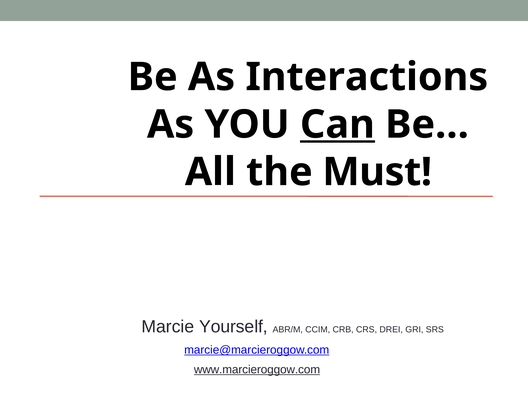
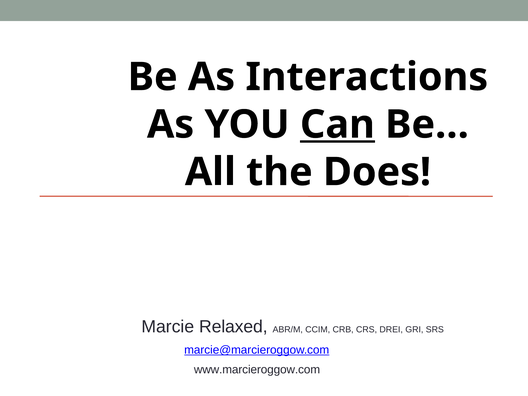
Must: Must -> Does
Yourself: Yourself -> Relaxed
www.marcieroggow.com underline: present -> none
